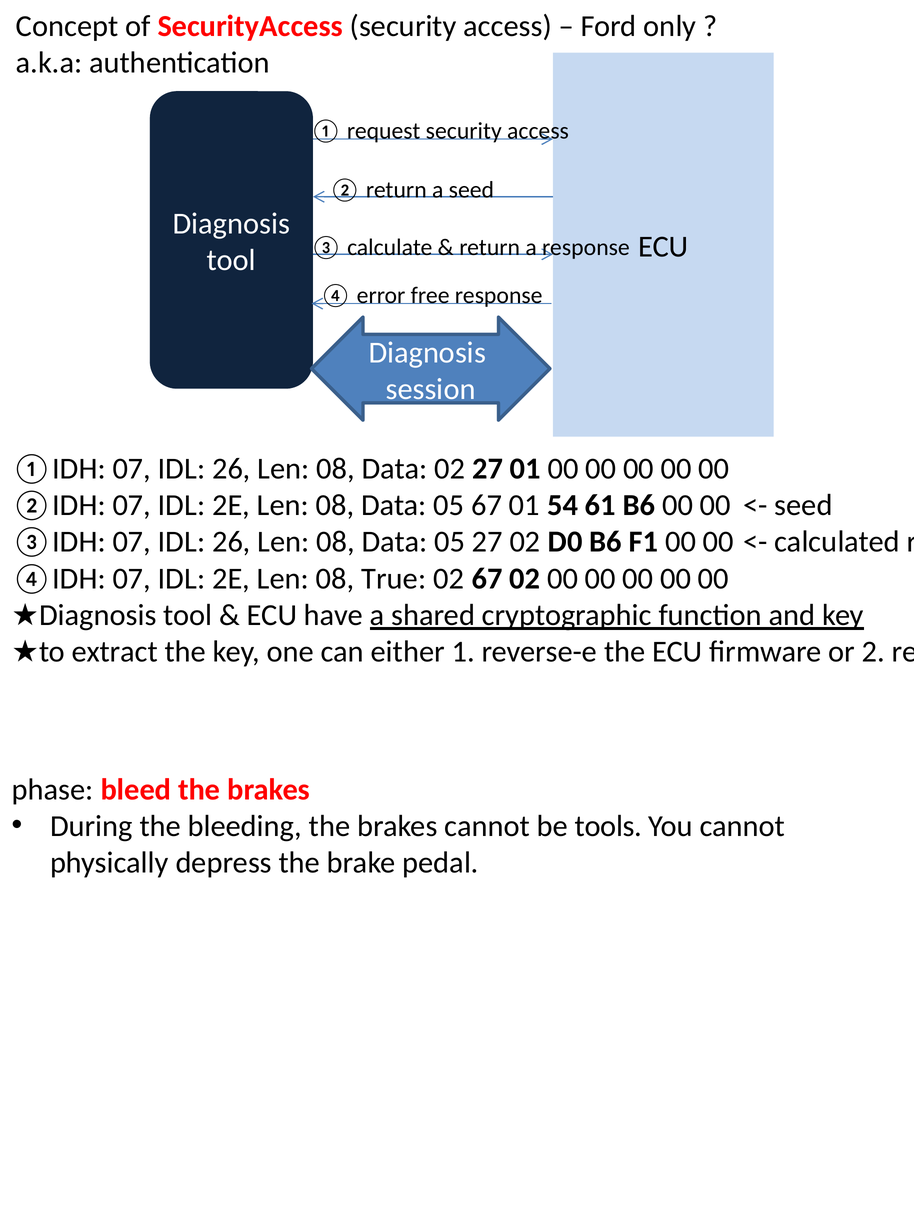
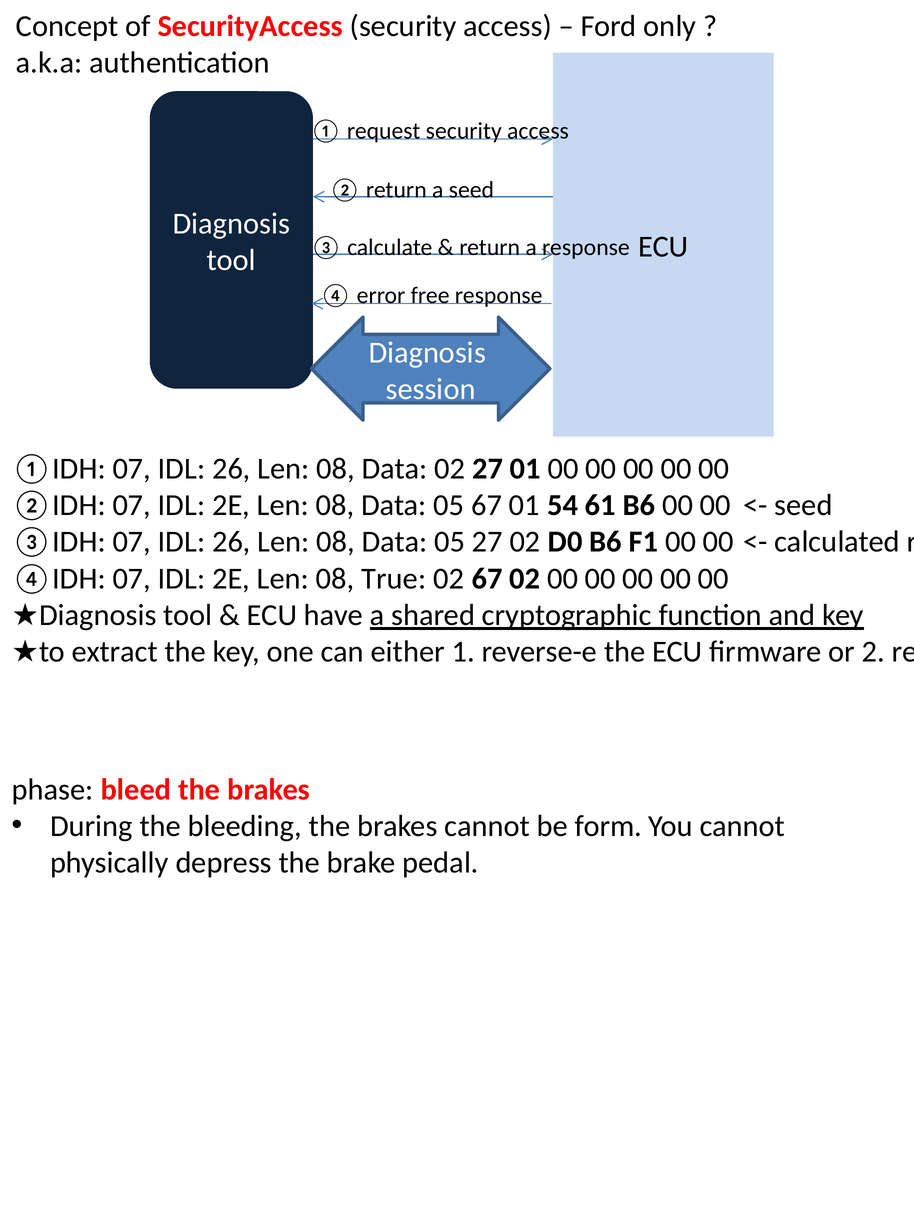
tools: tools -> form
